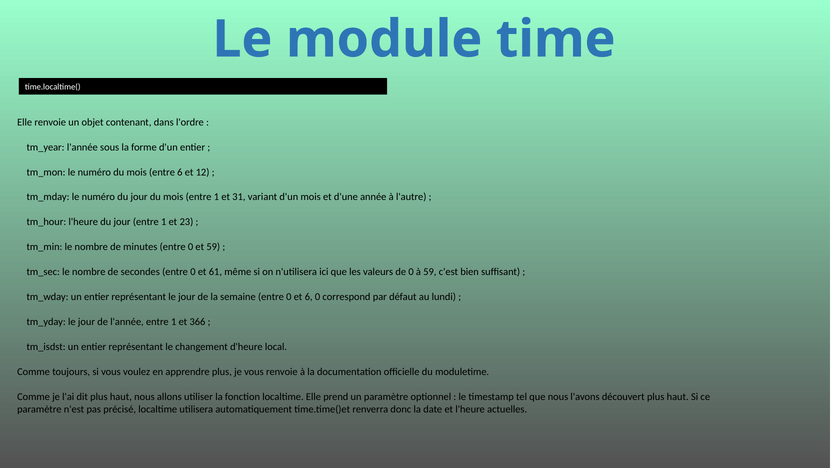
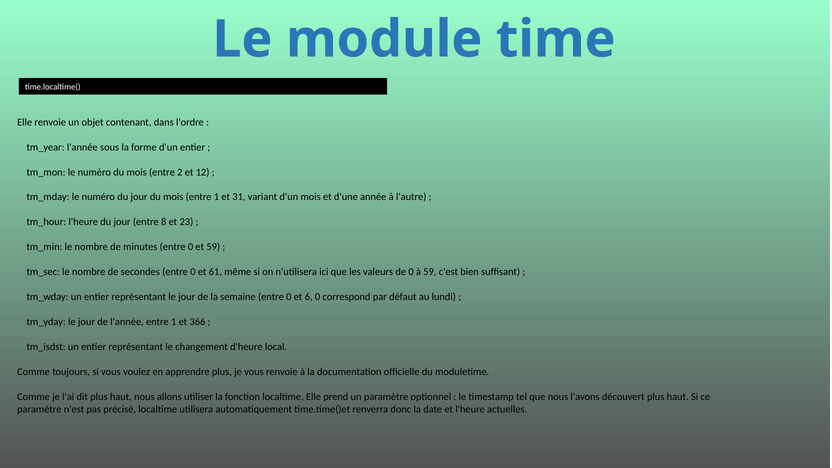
entre 6: 6 -> 2
jour entre 1: 1 -> 8
